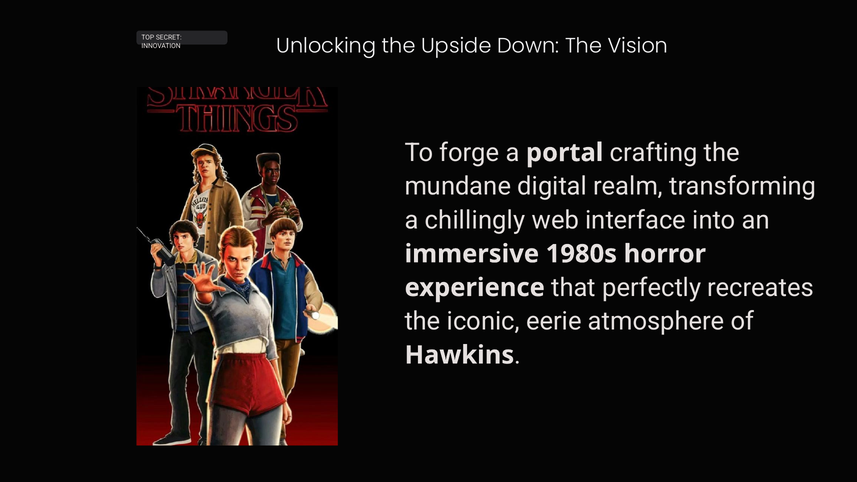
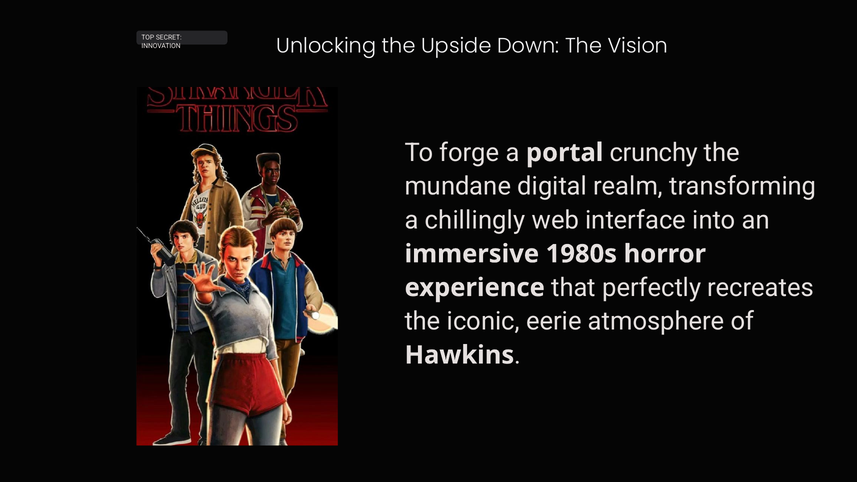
crafting: crafting -> crunchy
